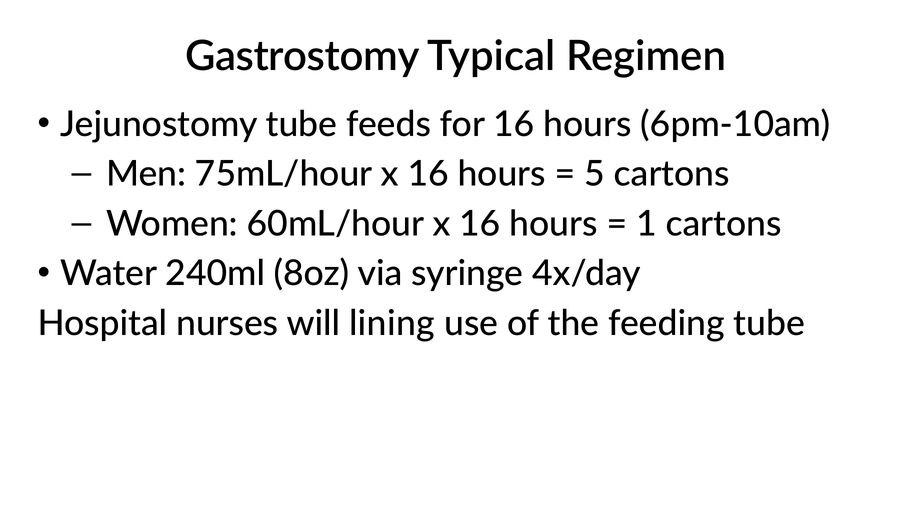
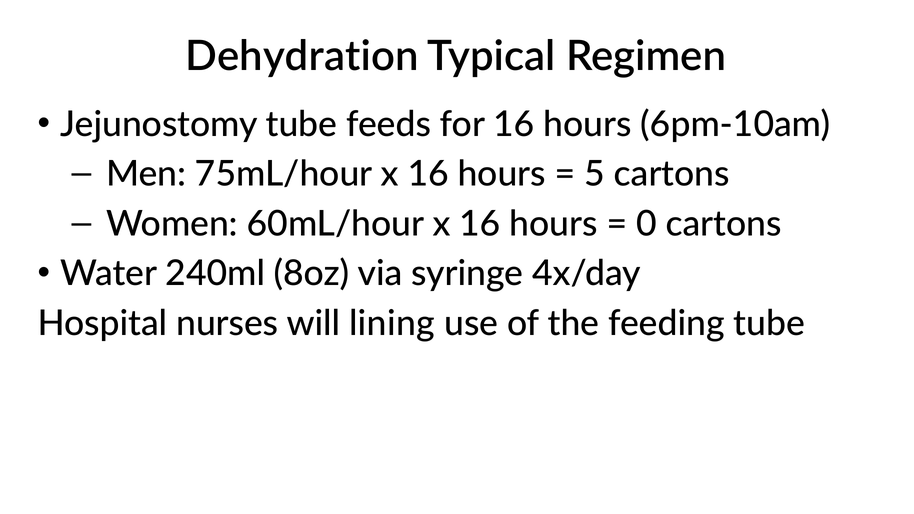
Gastrostomy: Gastrostomy -> Dehydration
1: 1 -> 0
